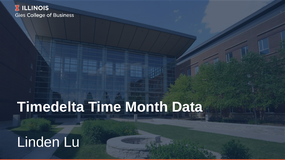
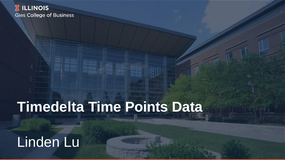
Month: Month -> Points
